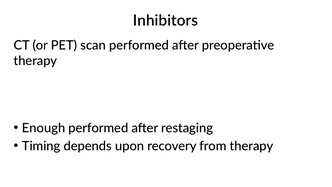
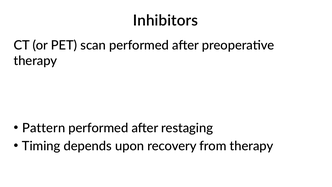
Enough: Enough -> Pattern
